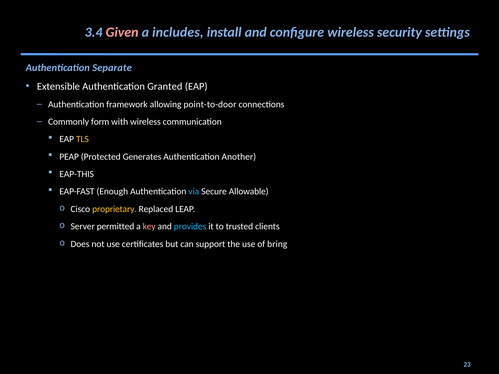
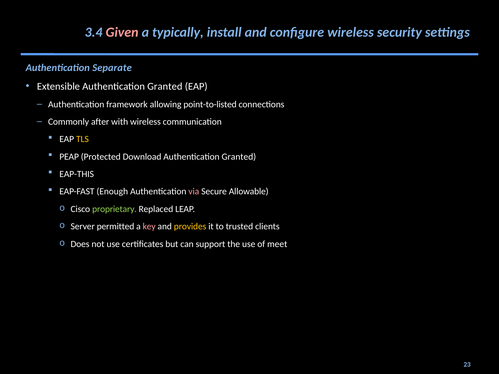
includes: includes -> typically
point-to-door: point-to-door -> point-to-listed
form: form -> after
Generates: Generates -> Download
Another at (239, 157): Another -> Granted
via colour: light blue -> pink
proprietary colour: yellow -> light green
provides colour: light blue -> yellow
bring: bring -> meet
